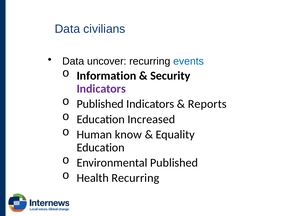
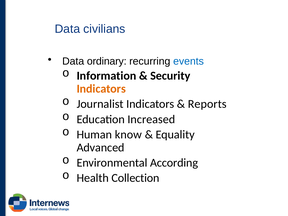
uncover: uncover -> ordinary
Indicators at (101, 89) colour: purple -> orange
Published at (100, 104): Published -> Journalist
Education at (101, 148): Education -> Advanced
Environmental Published: Published -> According
Health Recurring: Recurring -> Collection
